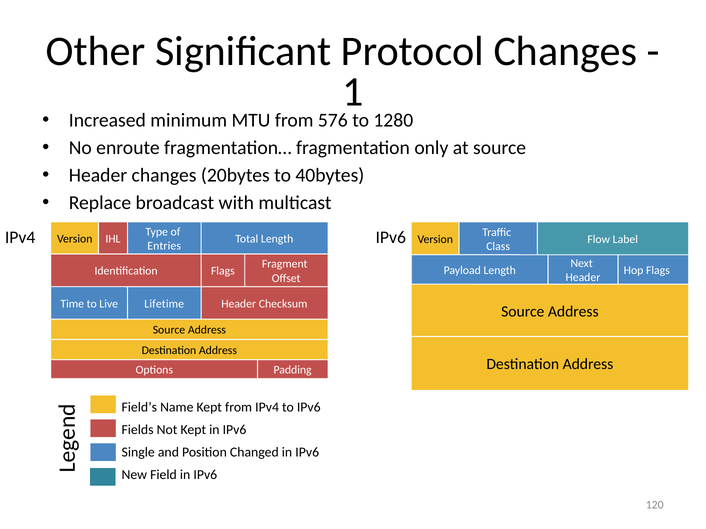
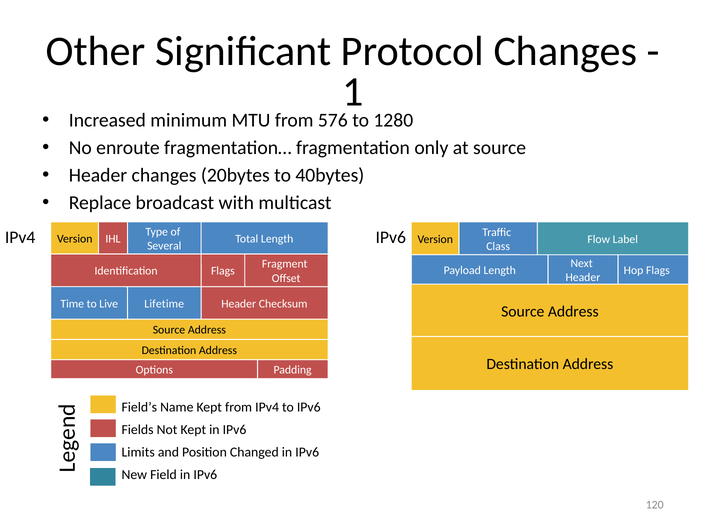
Entries: Entries -> Several
Single: Single -> Limits
